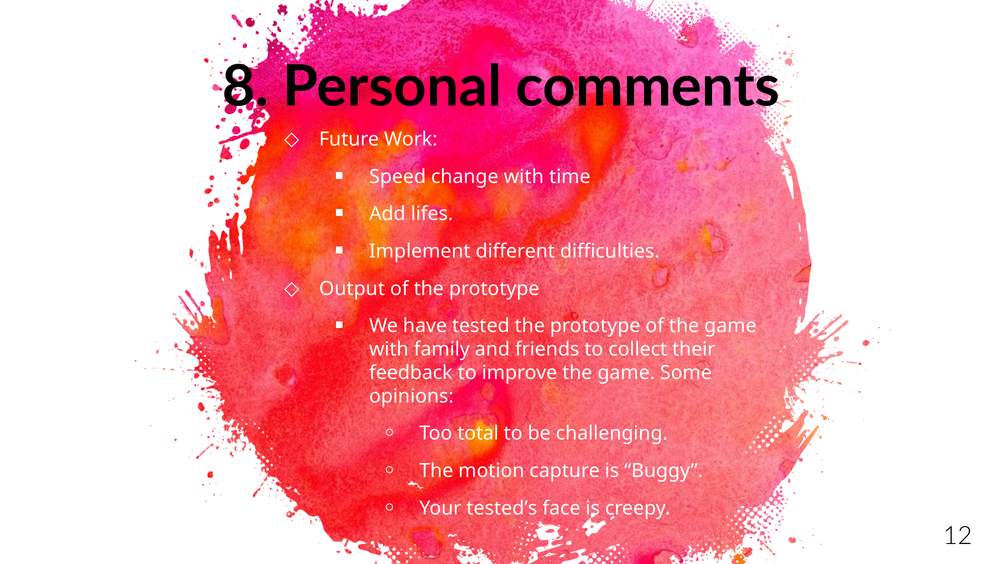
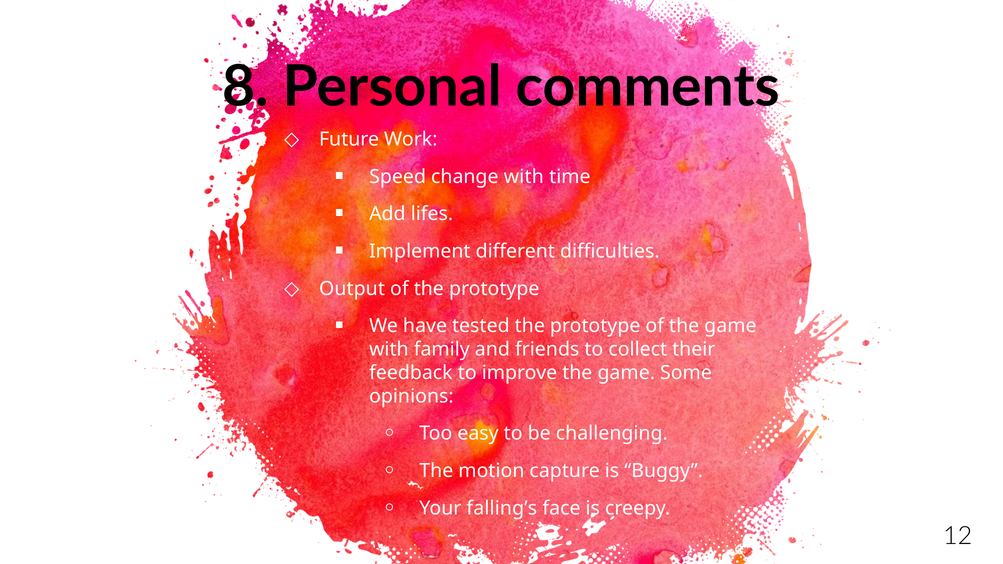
total: total -> easy
tested’s: tested’s -> falling’s
